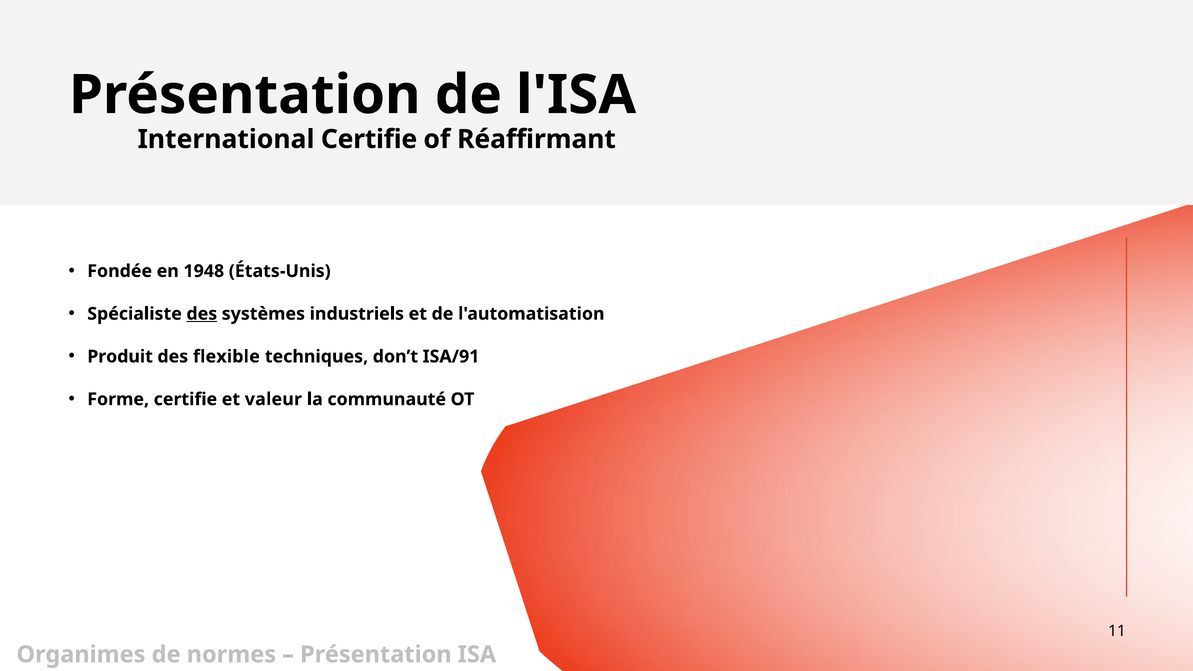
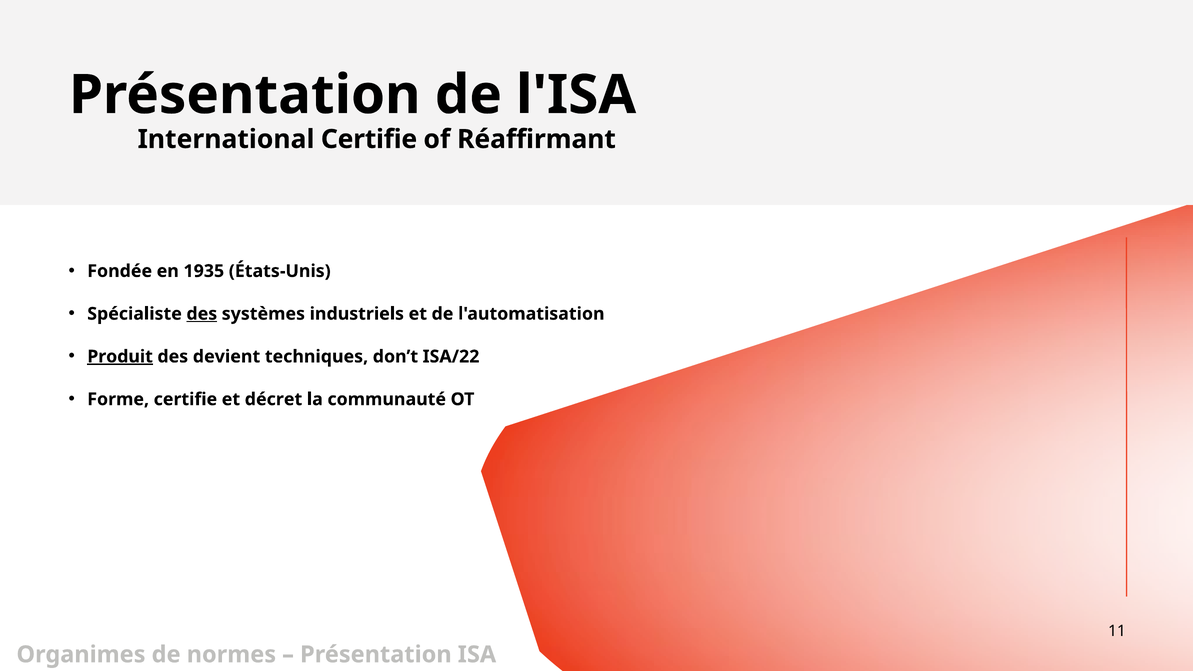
1948: 1948 -> 1935
Produit underline: none -> present
flexible: flexible -> devient
ISA/91: ISA/91 -> ISA/22
valeur: valeur -> décret
